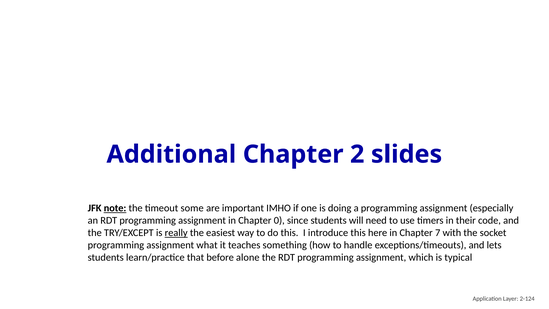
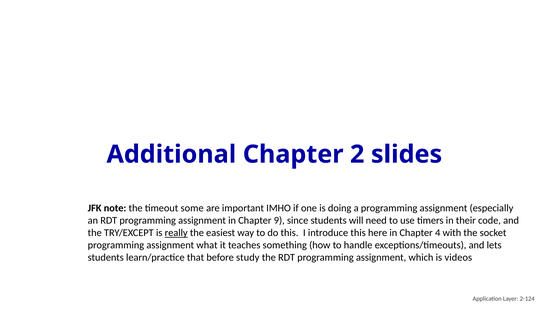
note underline: present -> none
0: 0 -> 9
7: 7 -> 4
alone: alone -> study
typical: typical -> videos
